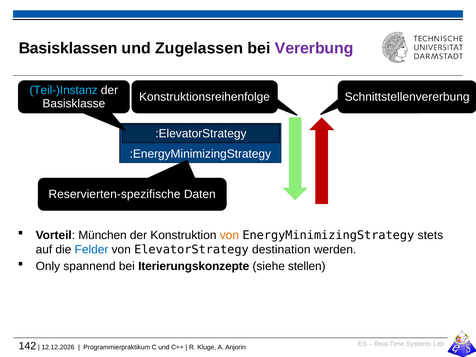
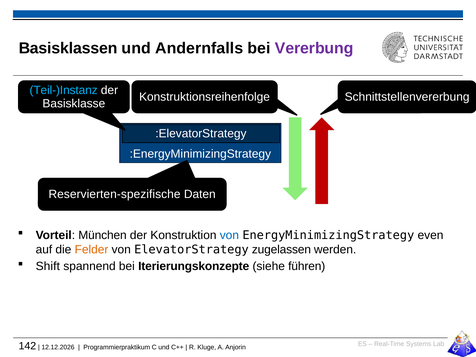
Zugelassen: Zugelassen -> Andernfalls
von at (229, 235) colour: orange -> blue
stets: stets -> even
Felder colour: blue -> orange
destination: destination -> zugelassen
Only: Only -> Shift
stellen: stellen -> führen
